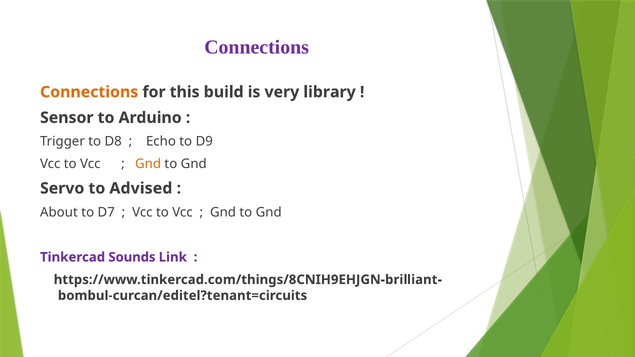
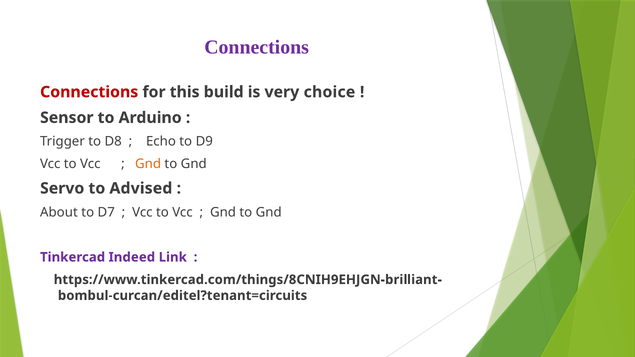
Connections at (89, 92) colour: orange -> red
library: library -> choice
Sounds: Sounds -> Indeed
